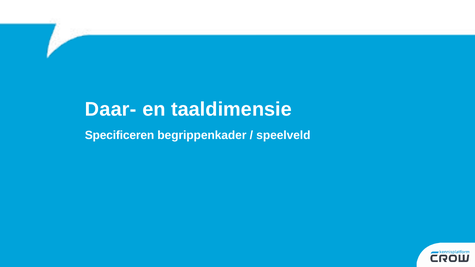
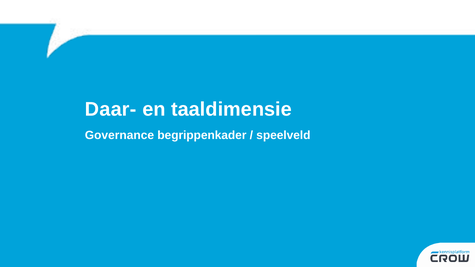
Specificeren: Specificeren -> Governance
